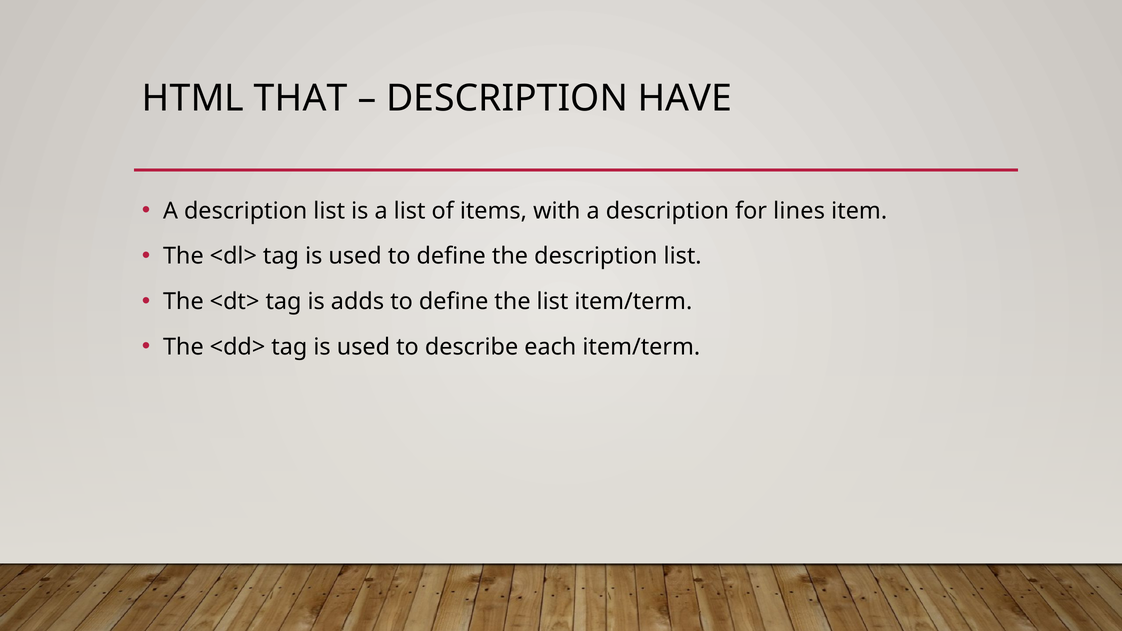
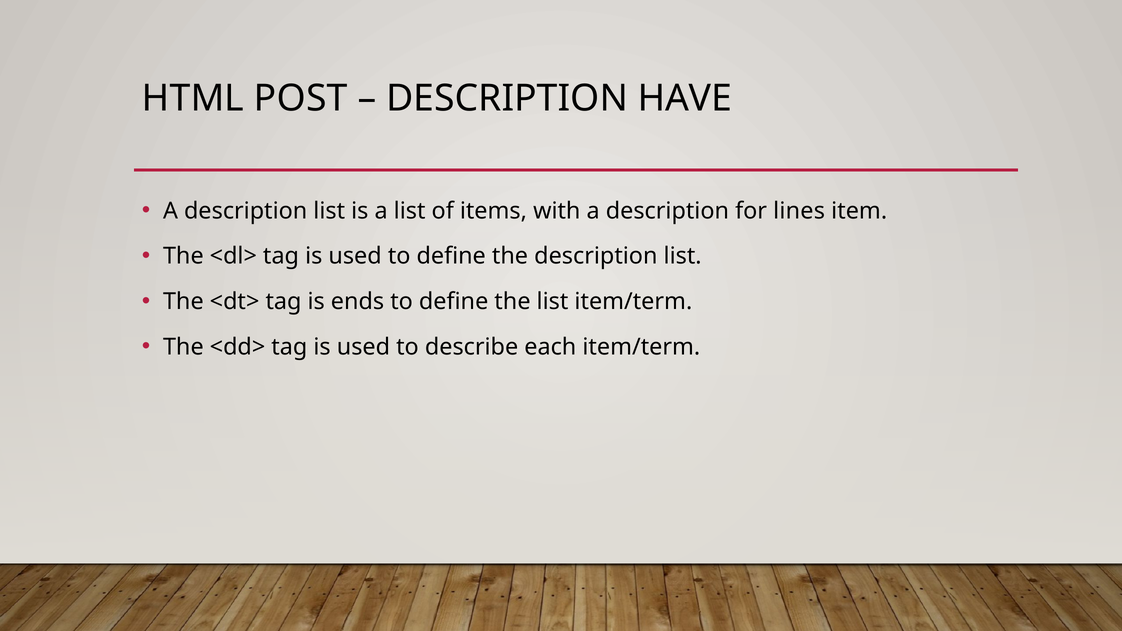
THAT: THAT -> POST
adds: adds -> ends
